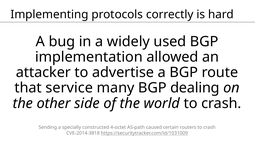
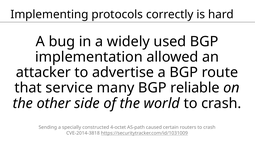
dealing: dealing -> reliable
